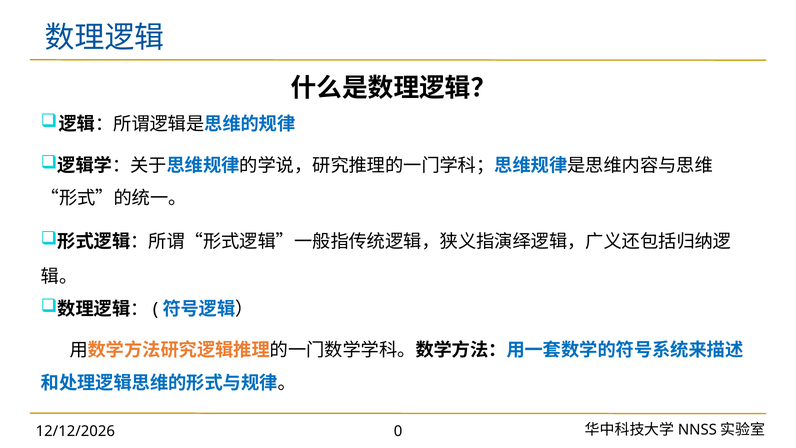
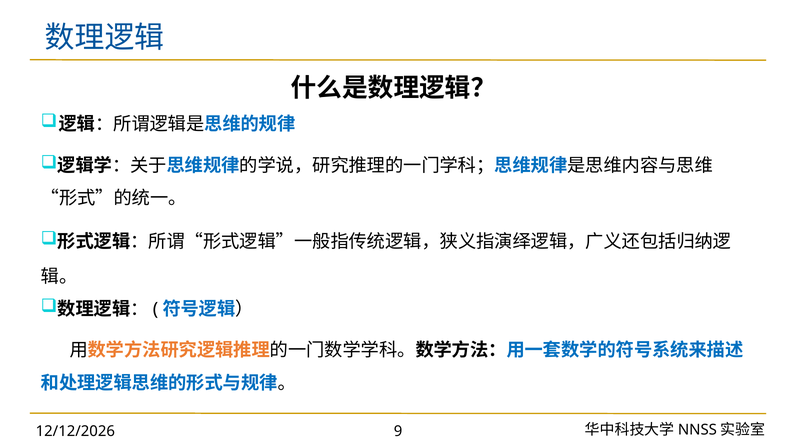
0: 0 -> 9
